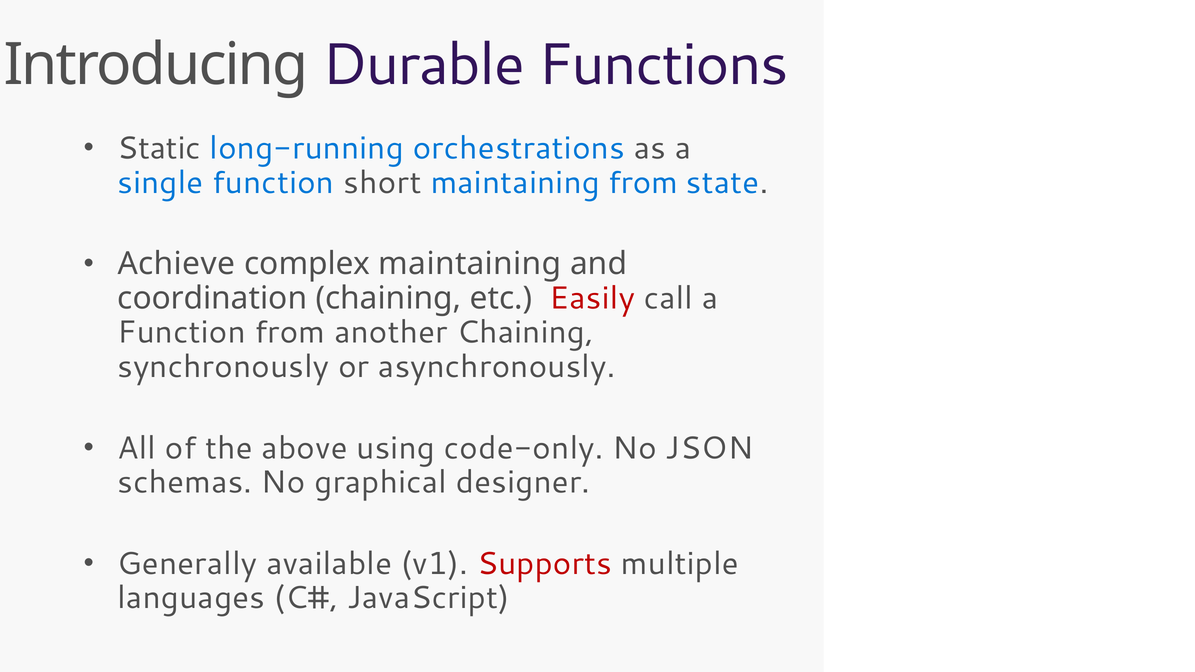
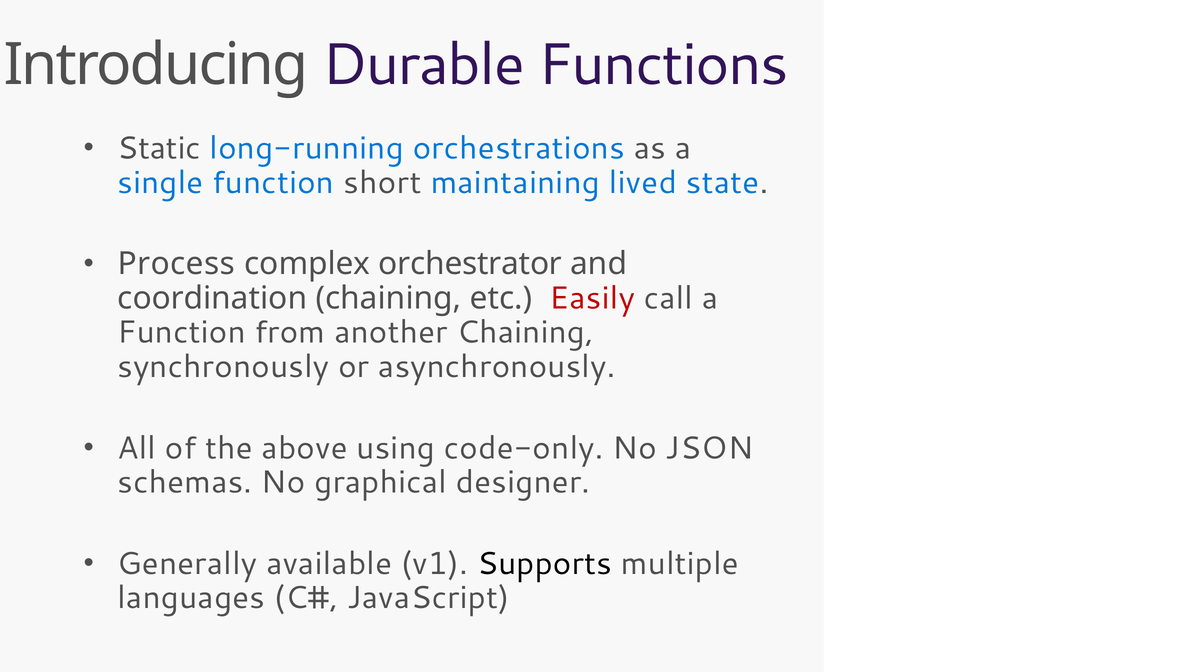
maintaining from: from -> lived
Achieve: Achieve -> Process
complex maintaining: maintaining -> orchestrator
Supports colour: red -> black
